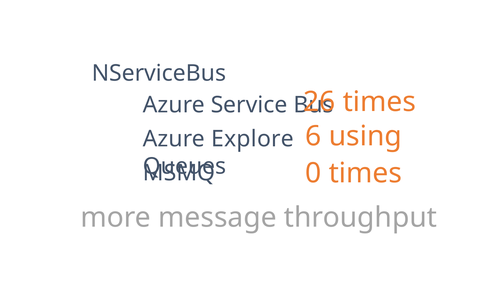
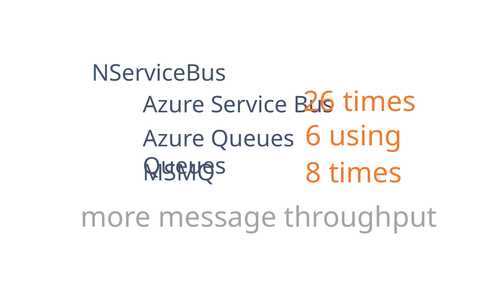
Azure Explore: Explore -> Queues
0: 0 -> 8
